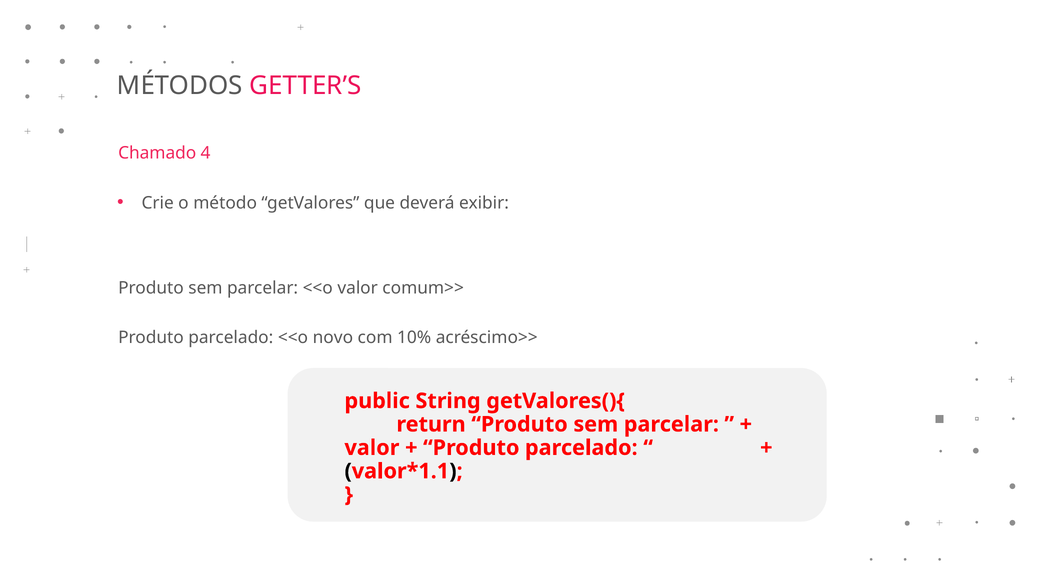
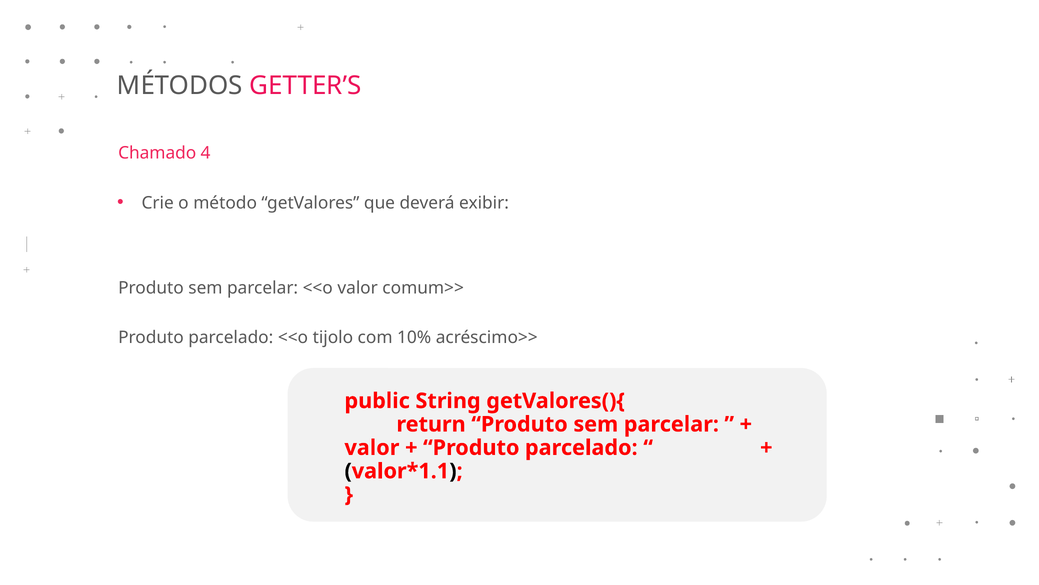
novo: novo -> tijolo
